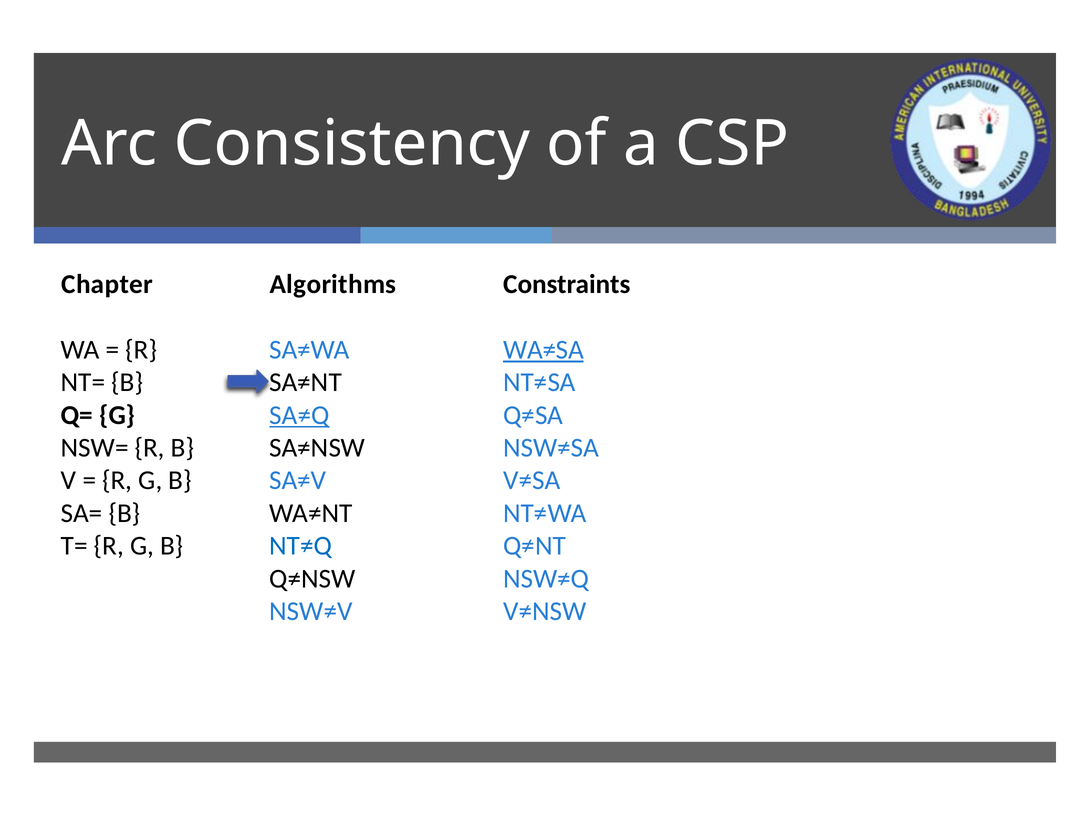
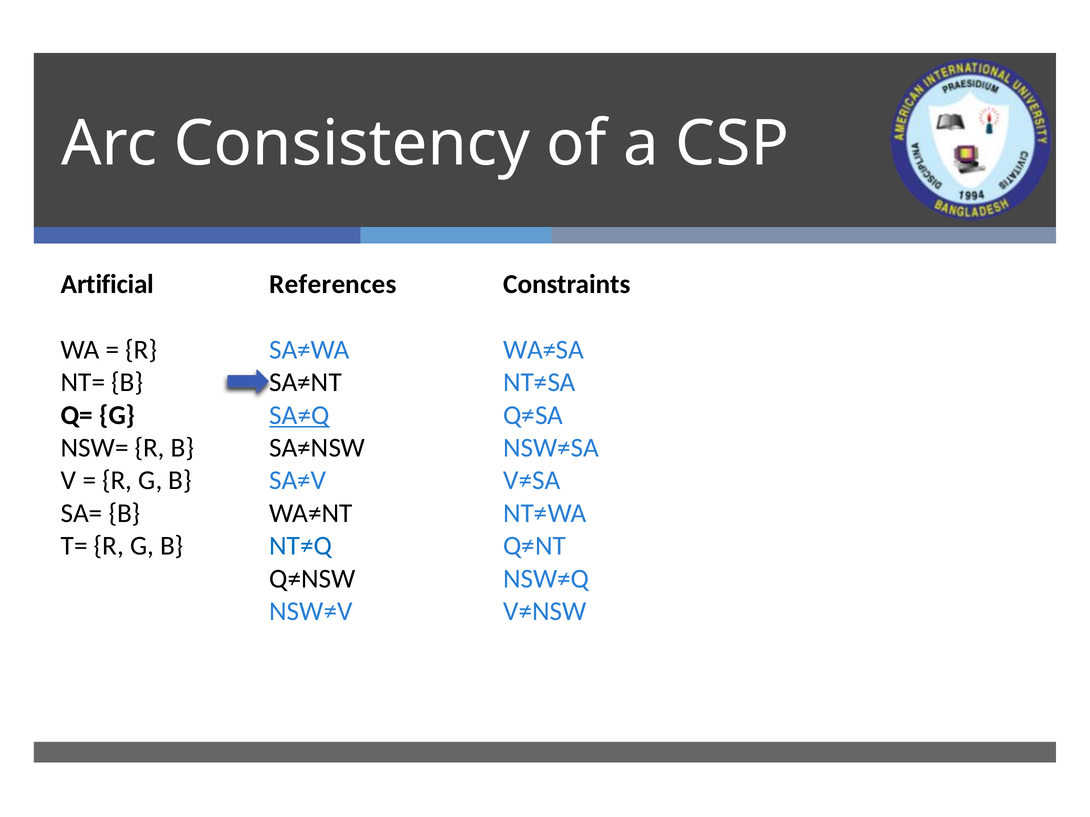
Chapter: Chapter -> Artificial
Algorithms: Algorithms -> References
WA≠SA underline: present -> none
